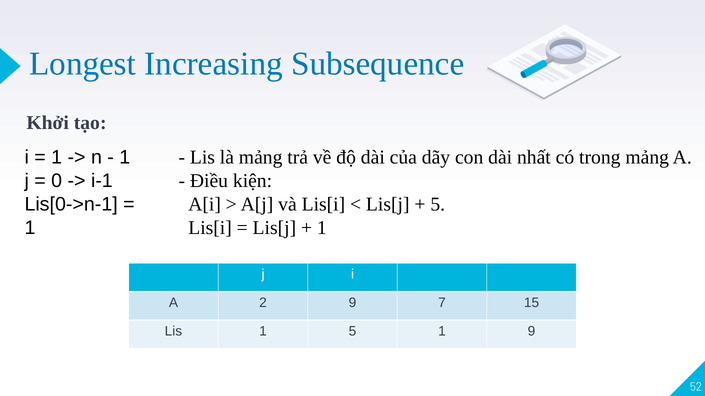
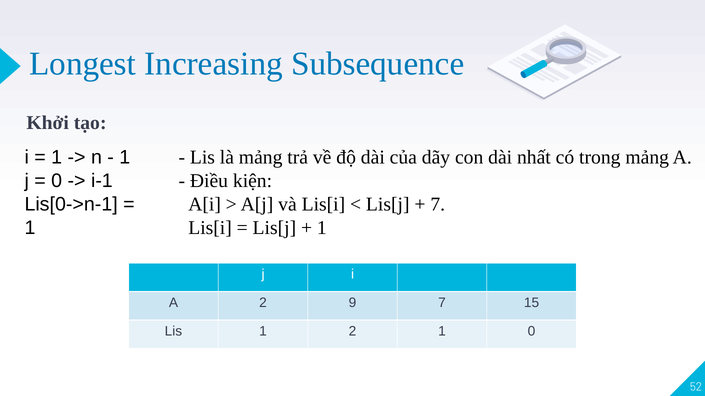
5 at (438, 205): 5 -> 7
1 5: 5 -> 2
1 9: 9 -> 0
